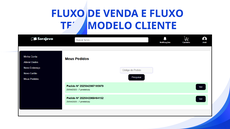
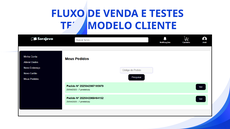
E FLUXO: FLUXO -> TESTES
